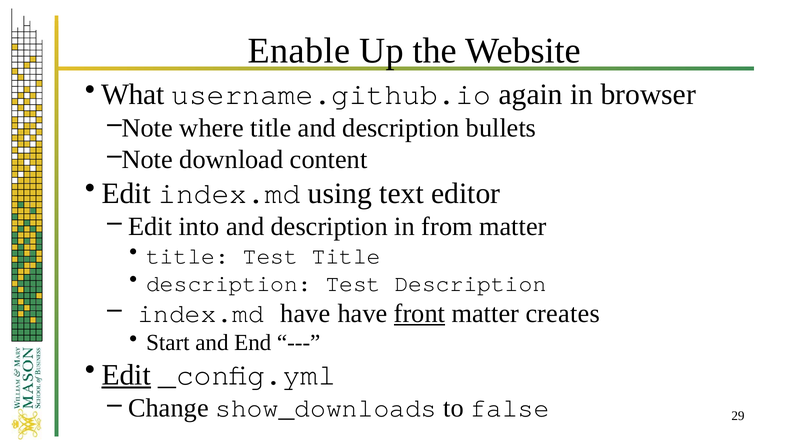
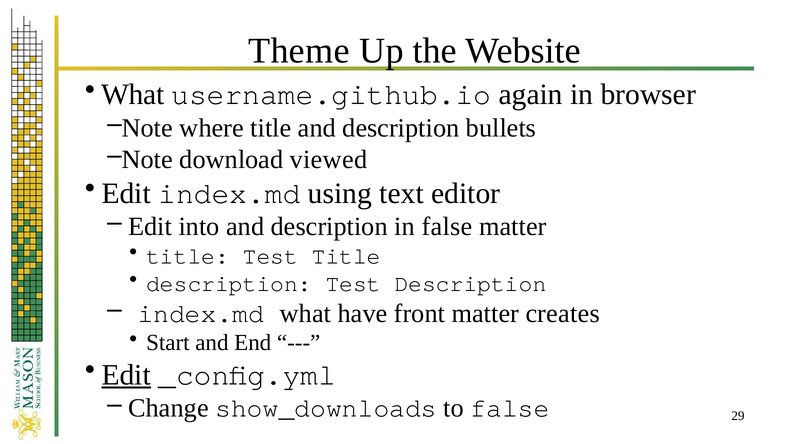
Enable: Enable -> Theme
content: content -> viewed
in from: from -> false
index.md have: have -> what
front underline: present -> none
